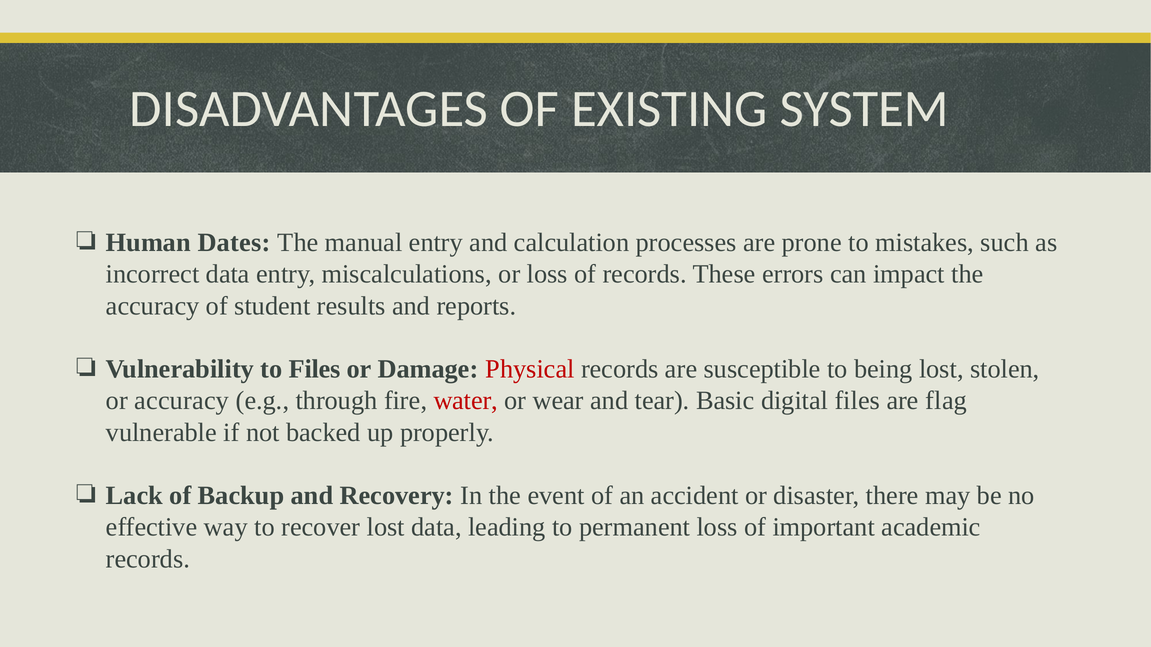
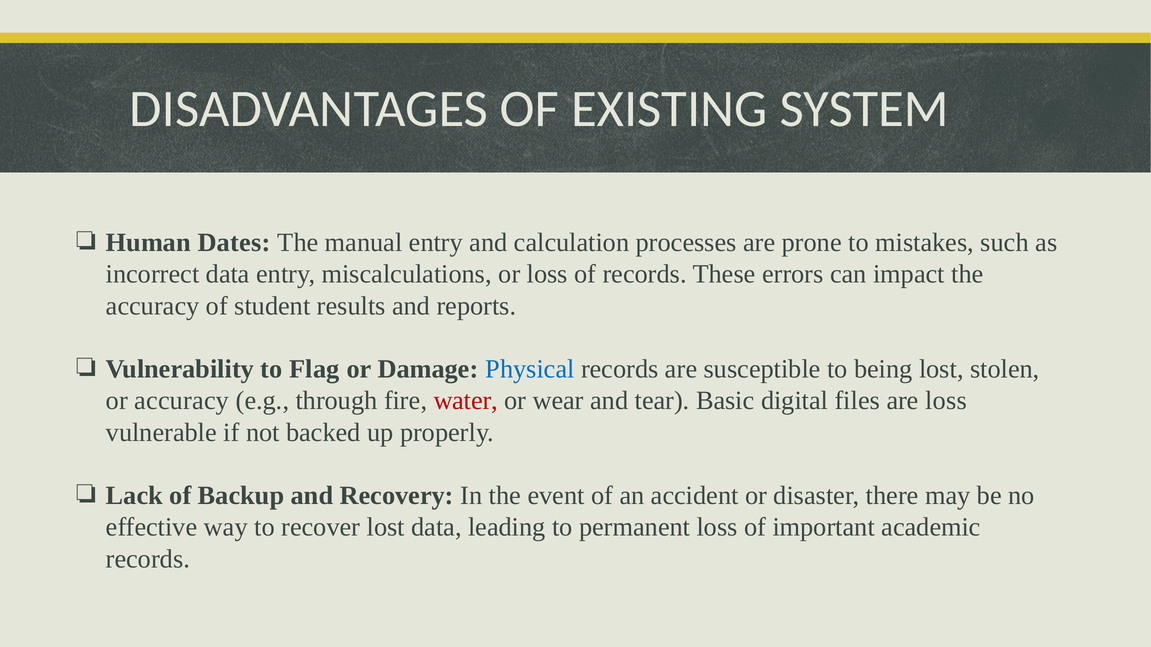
to Files: Files -> Flag
Physical colour: red -> blue
are flag: flag -> loss
